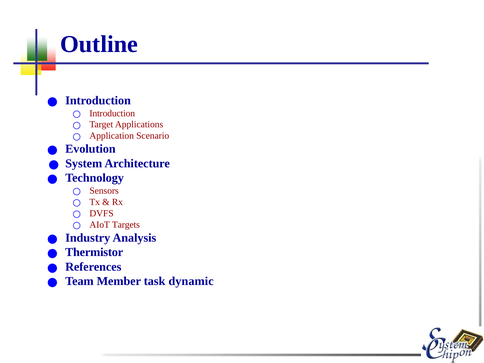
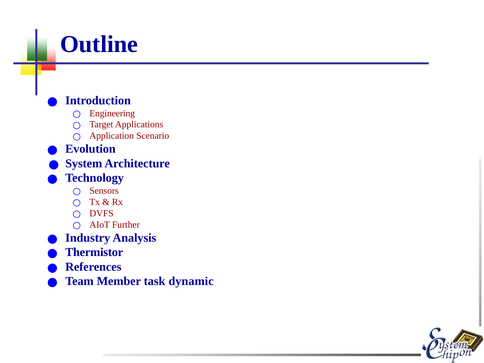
Introduction at (112, 113): Introduction -> Engineering
Targets: Targets -> Further
